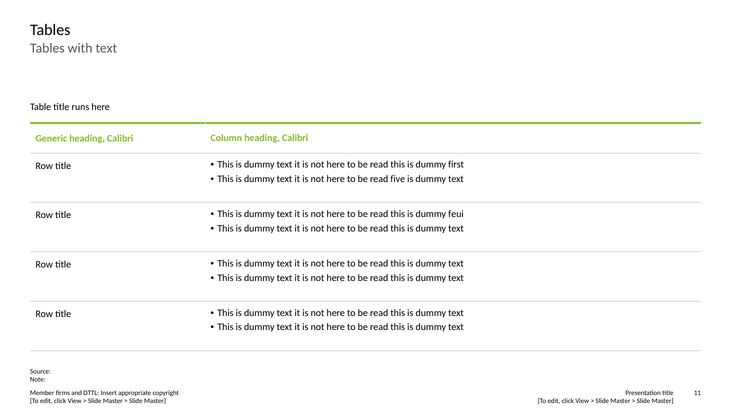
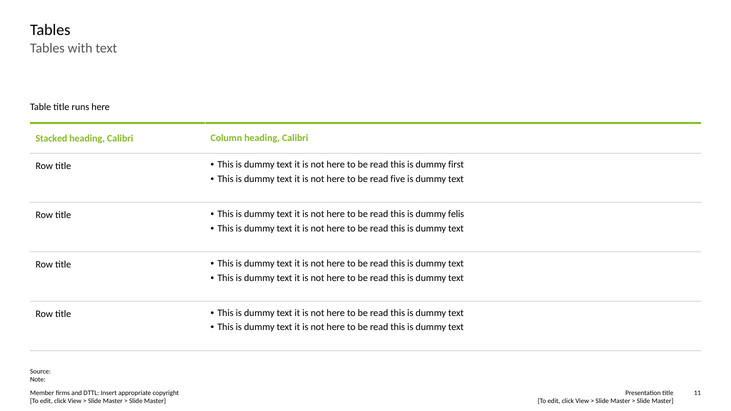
Generic: Generic -> Stacked
feui: feui -> felis
